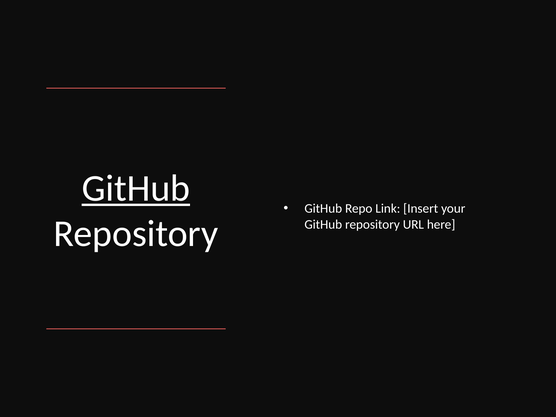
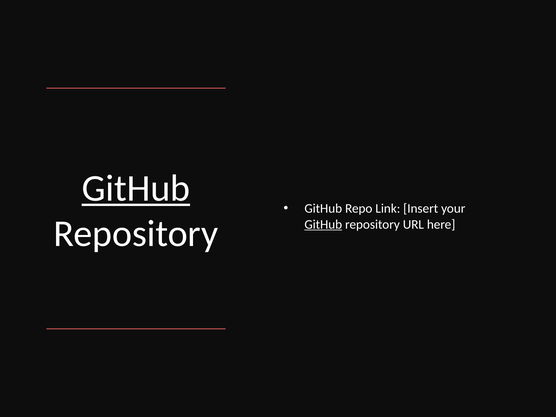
GitHub at (323, 224) underline: none -> present
